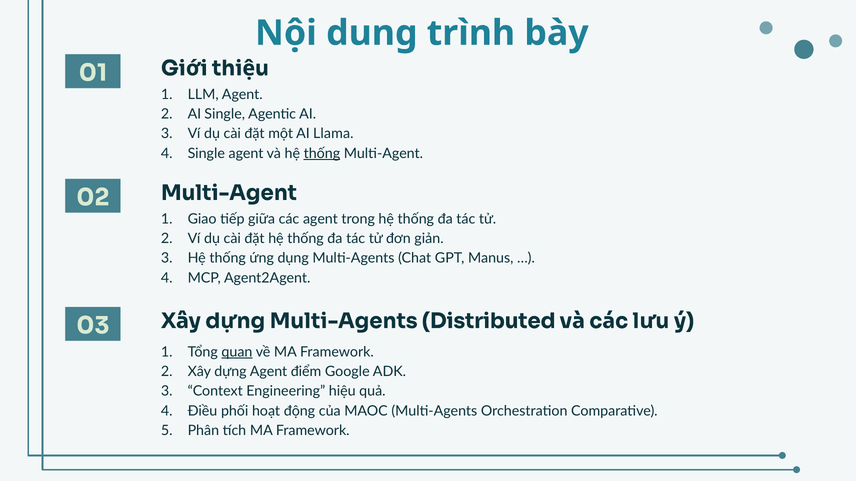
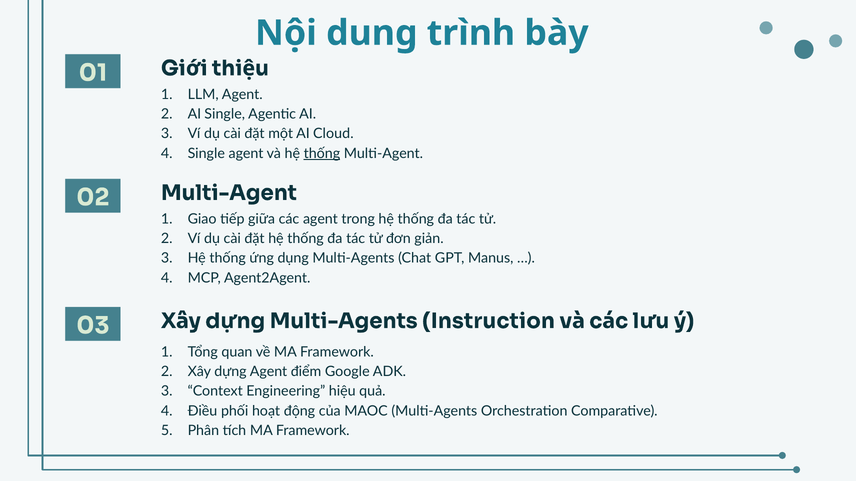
Llama: Llama -> Cloud
Distributed: Distributed -> Instruction
quan underline: present -> none
